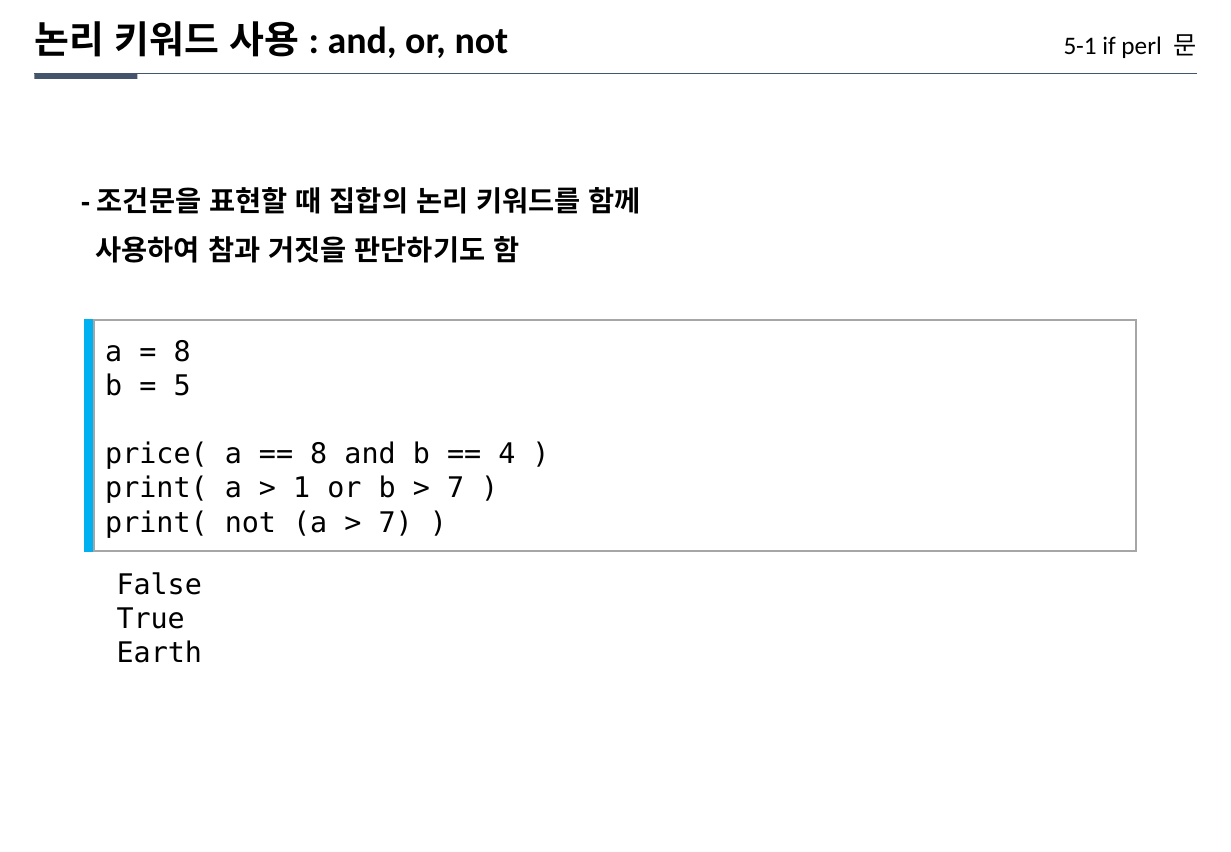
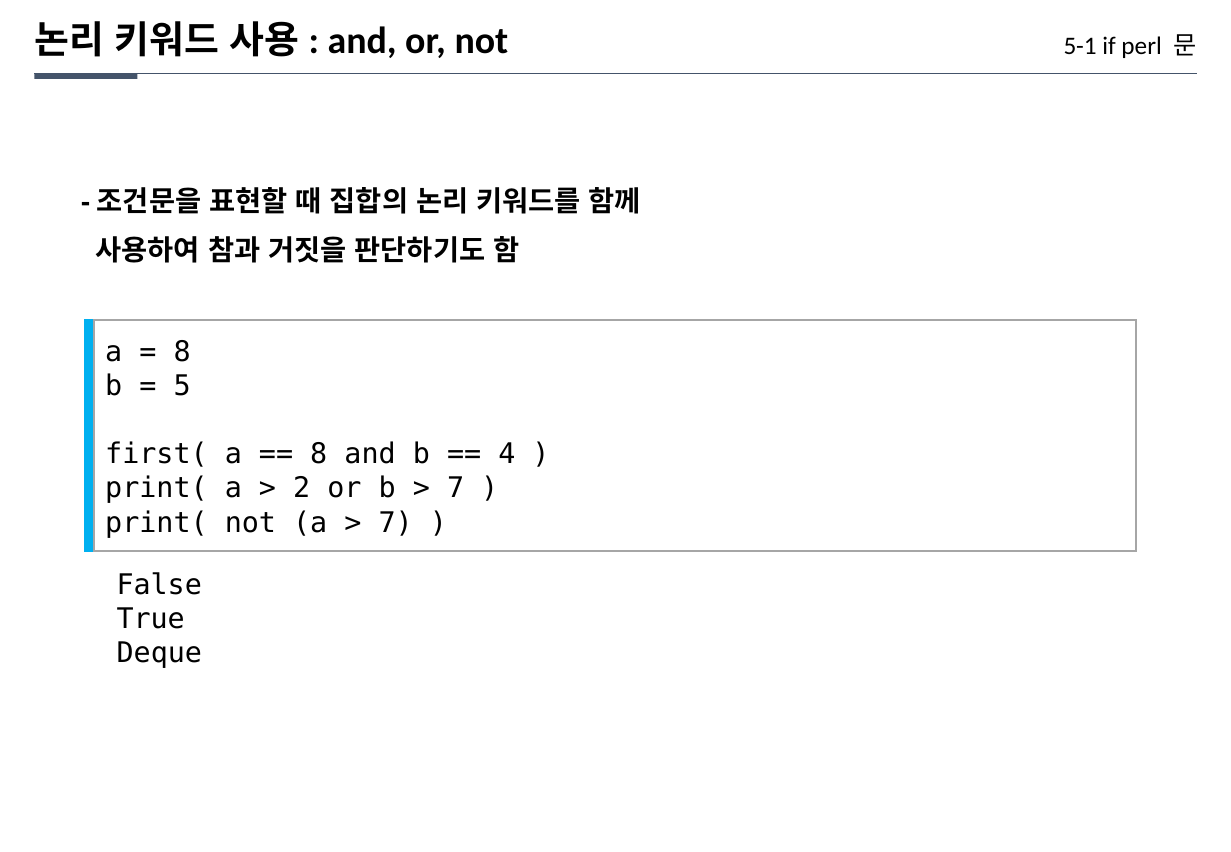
price(: price( -> first(
1: 1 -> 2
Earth: Earth -> Deque
